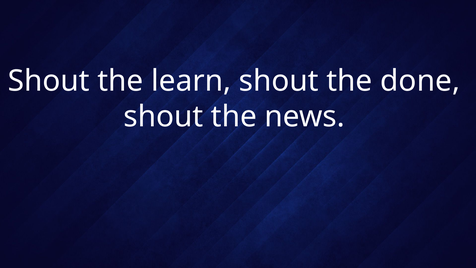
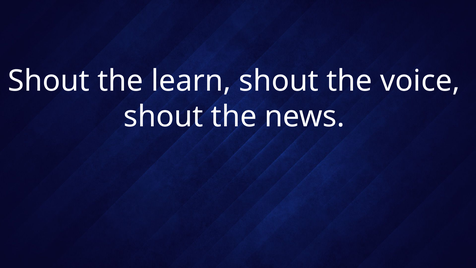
done: done -> voice
